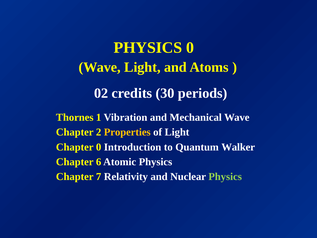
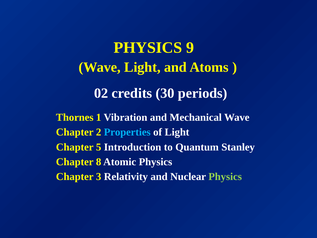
PHYSICS 0: 0 -> 9
Properties colour: yellow -> light blue
Chapter 0: 0 -> 5
Walker: Walker -> Stanley
6: 6 -> 8
7: 7 -> 3
